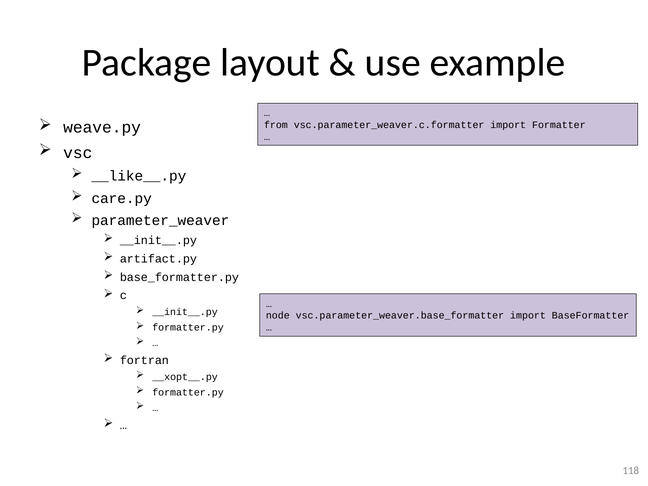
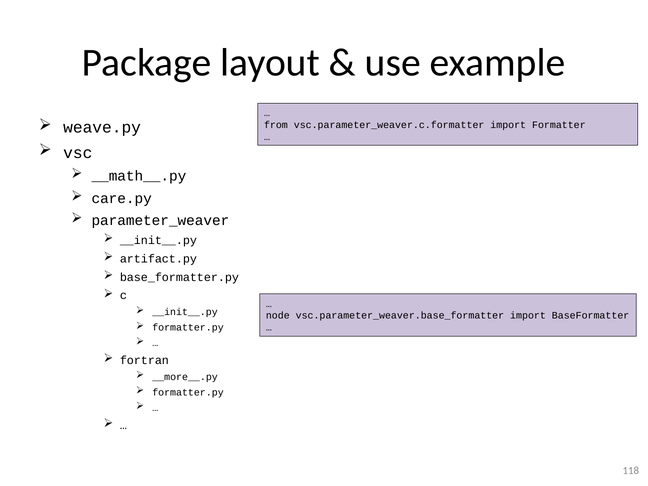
__like__.py: __like__.py -> __math__.py
__xopt__.py: __xopt__.py -> __more__.py
